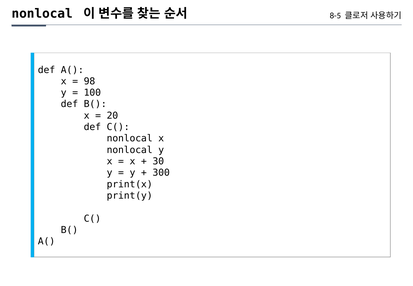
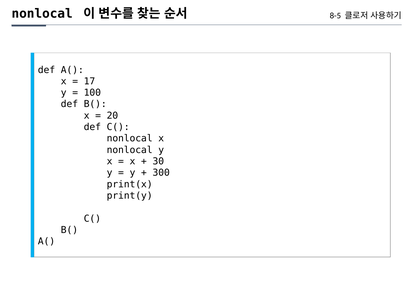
98: 98 -> 17
